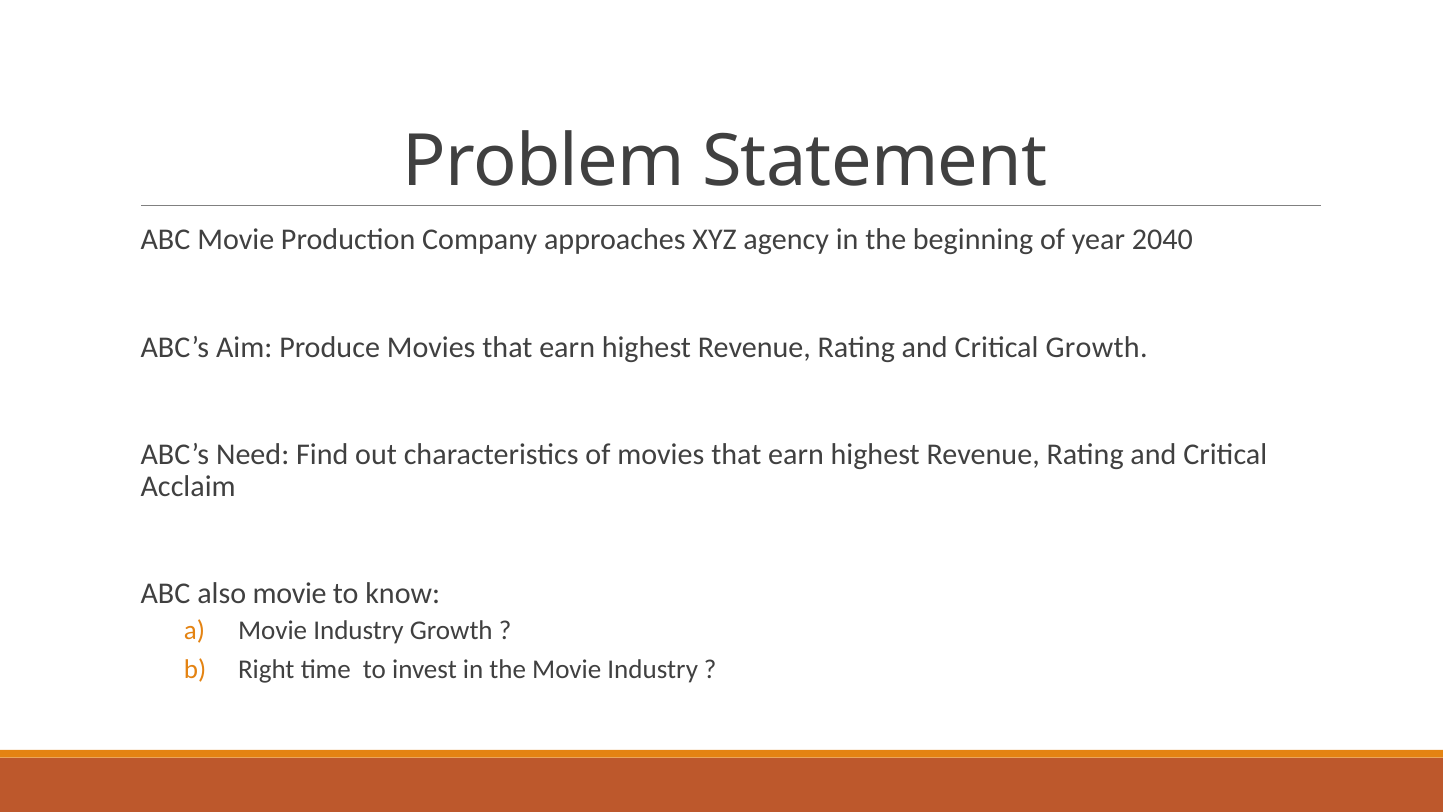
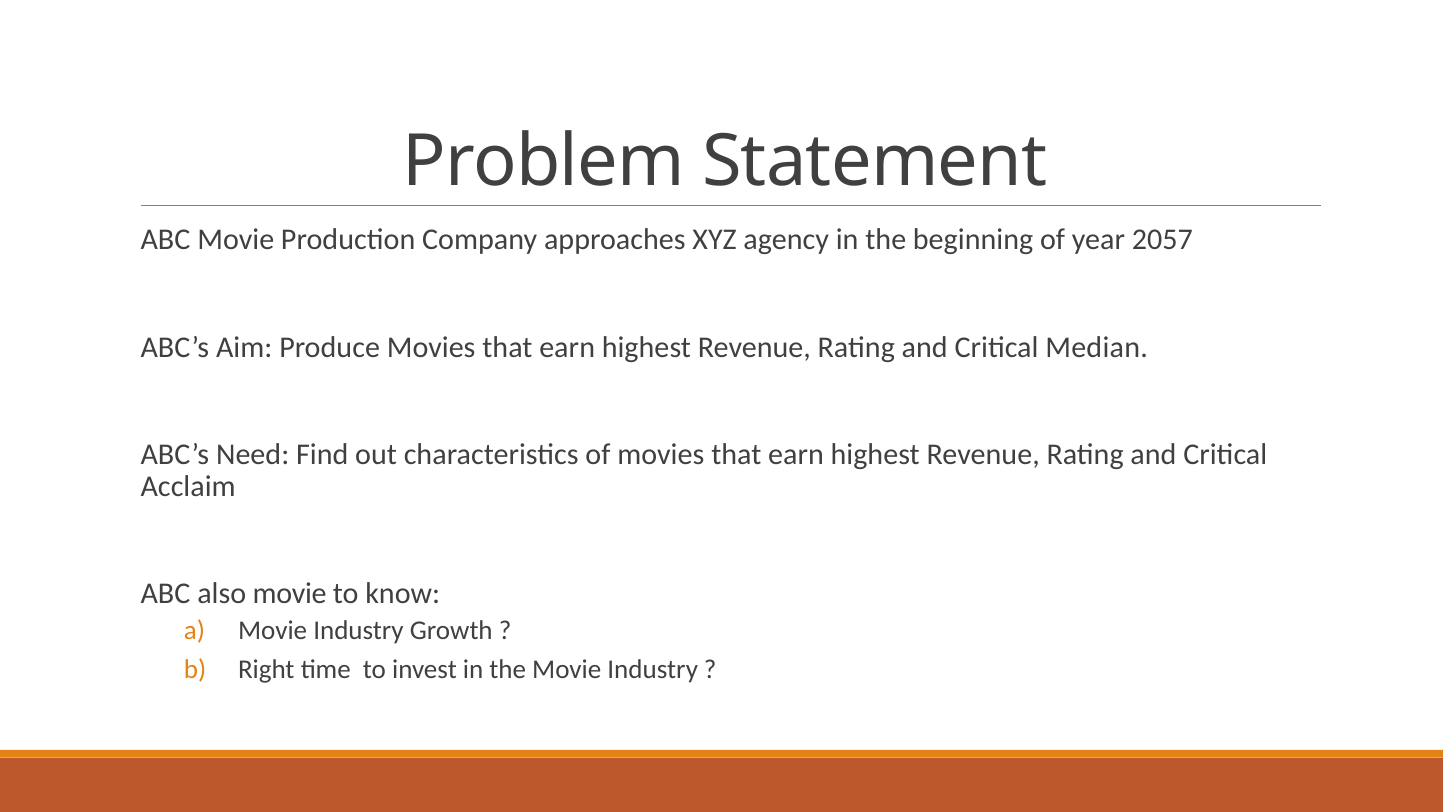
2040: 2040 -> 2057
Critical Growth: Growth -> Median
